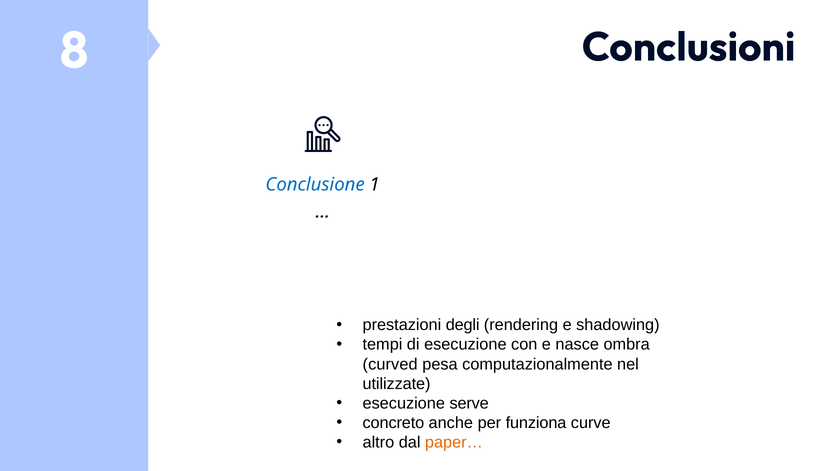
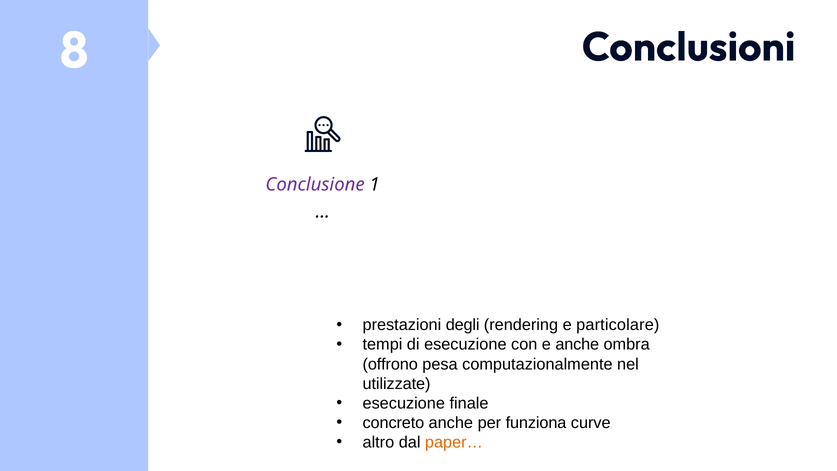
Conclusione colour: blue -> purple
shadowing: shadowing -> particolare
e nasce: nasce -> anche
curved: curved -> offrono
serve: serve -> finale
